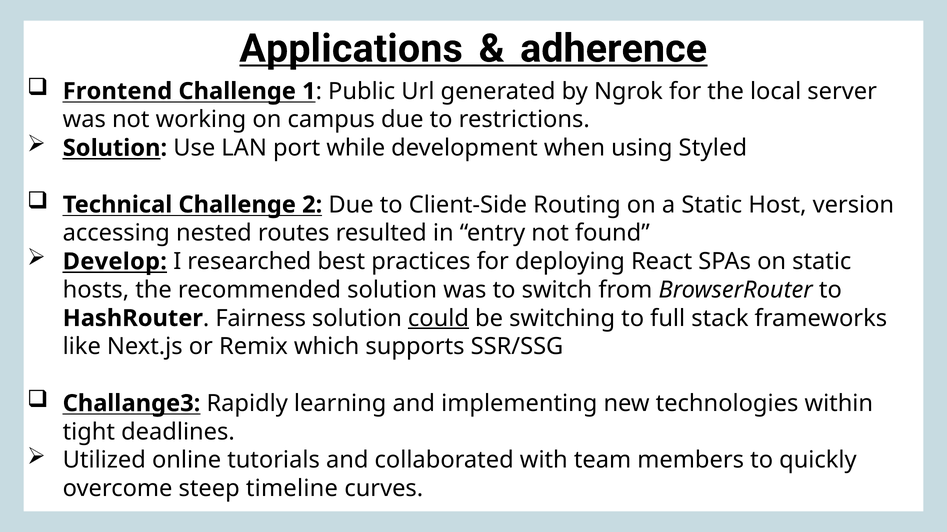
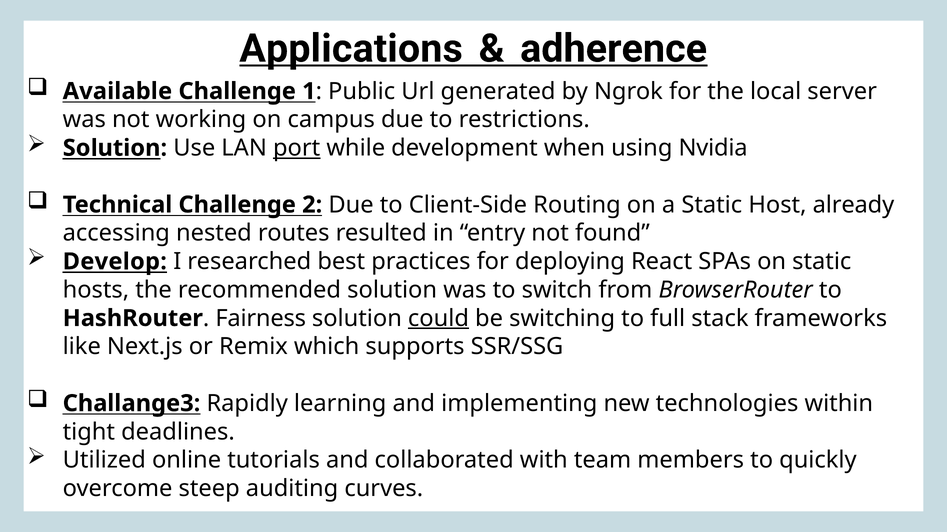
Frontend: Frontend -> Available
port underline: none -> present
Styled: Styled -> Nvidia
version: version -> already
timeline: timeline -> auditing
